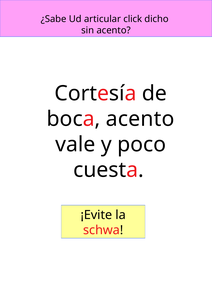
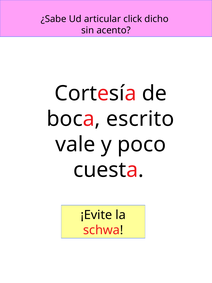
boca acento: acento -> escrito
